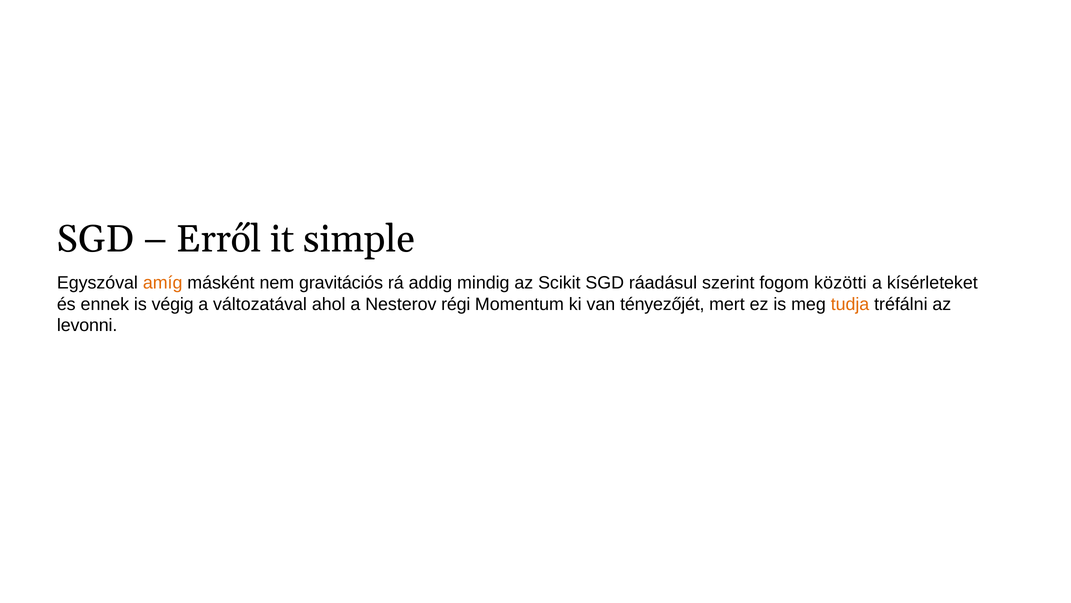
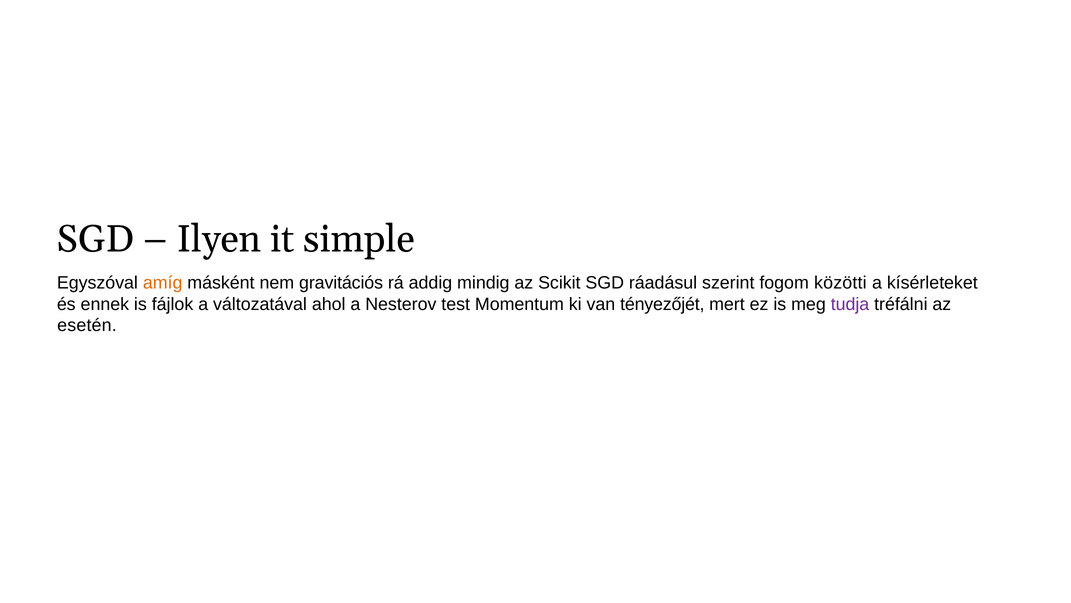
Erről: Erről -> Ilyen
végig: végig -> fájlok
régi: régi -> test
tudja colour: orange -> purple
levonni: levonni -> esetén
